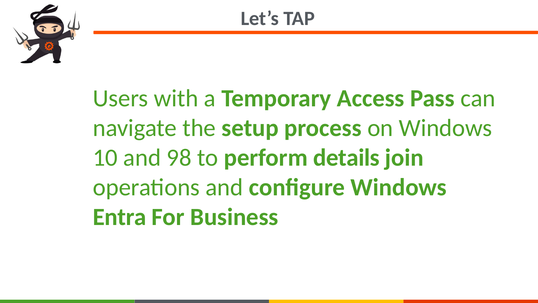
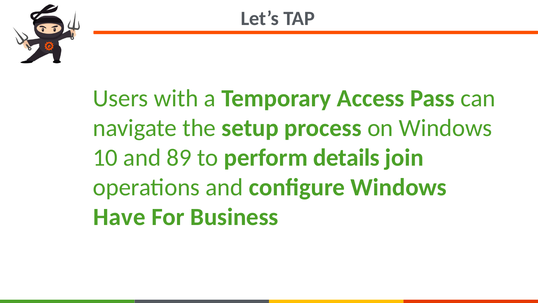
98: 98 -> 89
Entra: Entra -> Have
